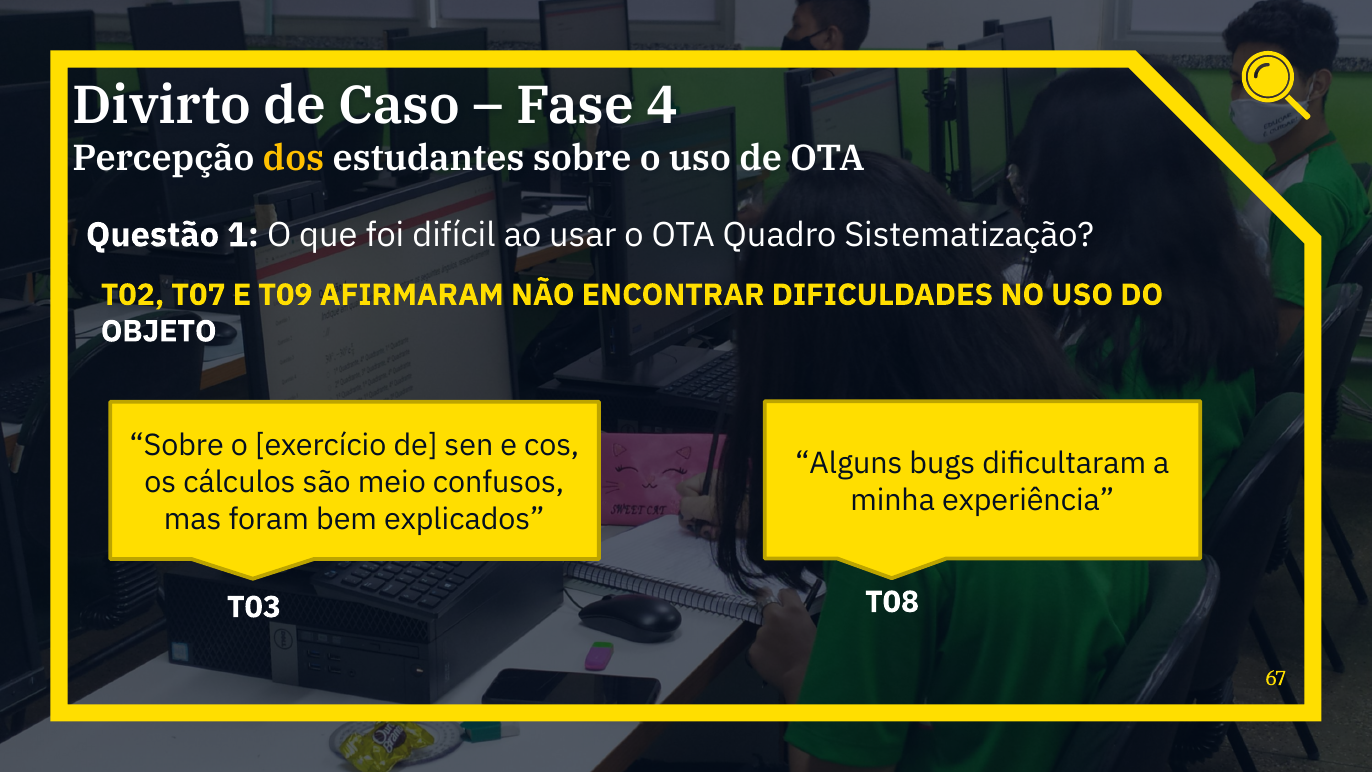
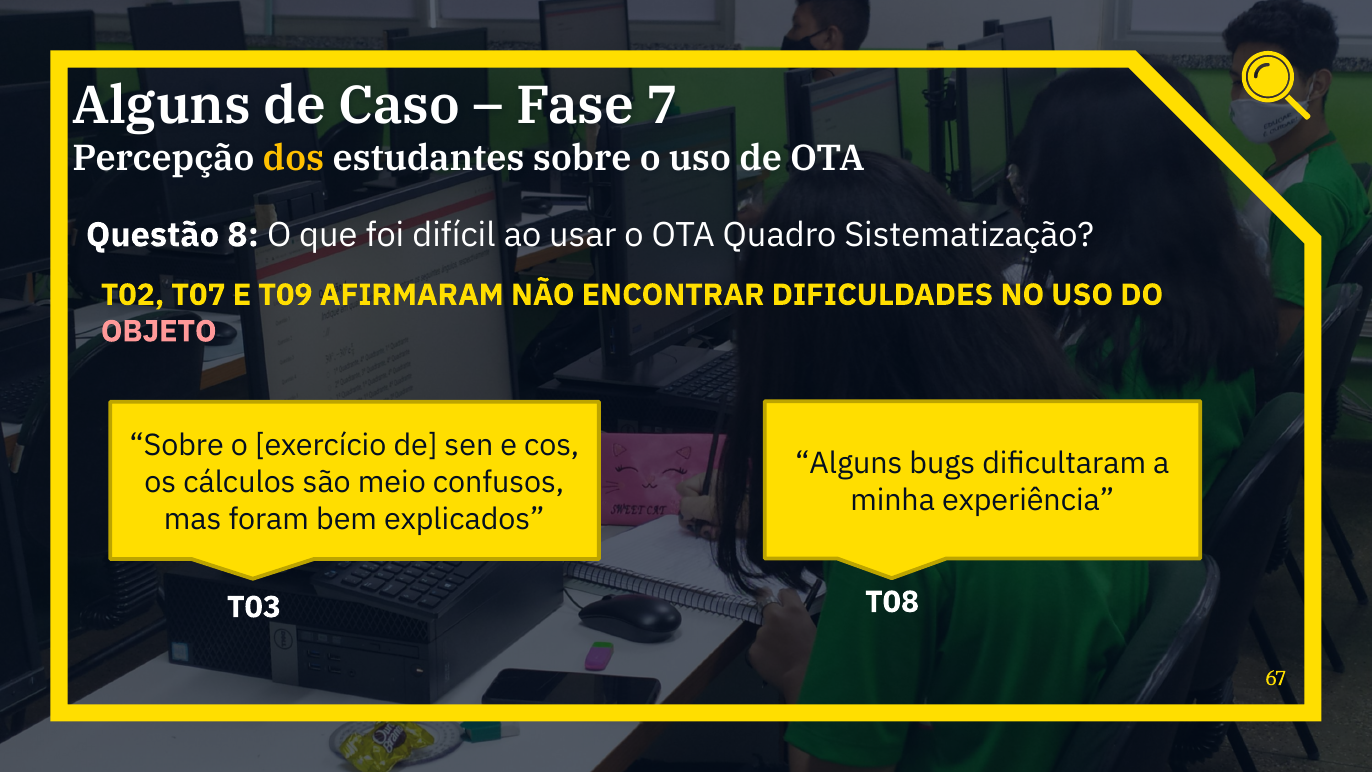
Divirto at (162, 106): Divirto -> Alguns
4: 4 -> 7
1: 1 -> 8
OBJETO colour: white -> pink
